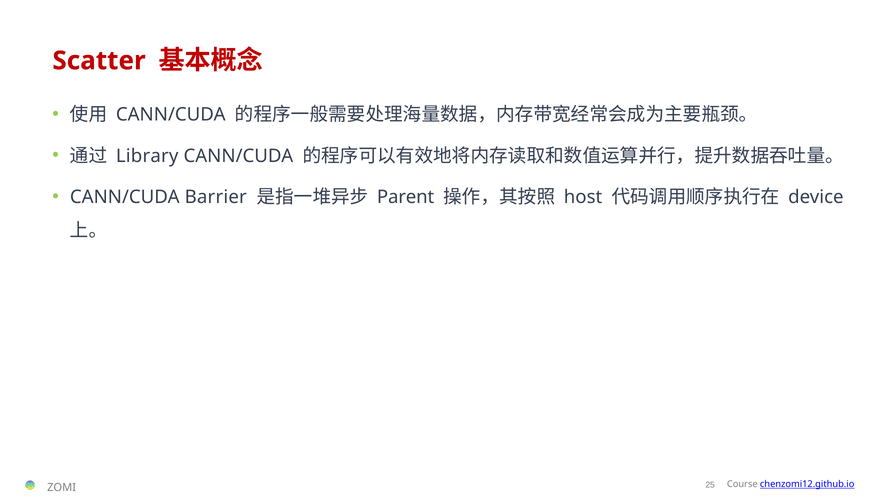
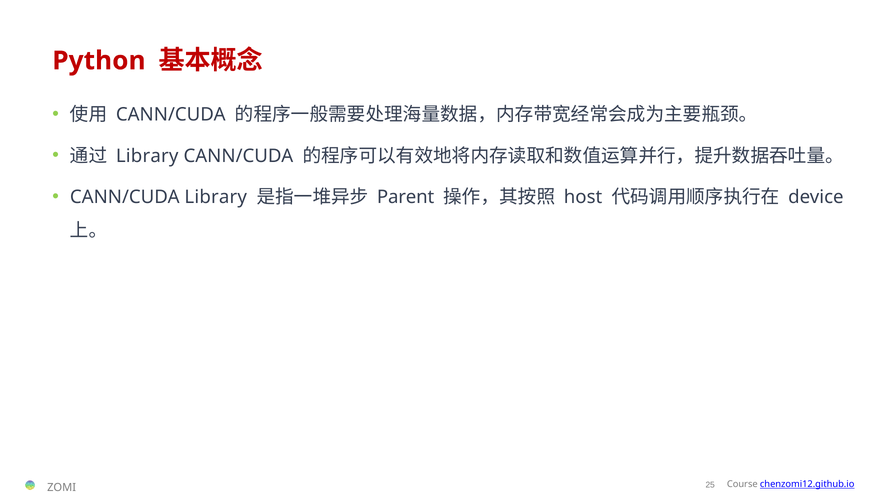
Scatter: Scatter -> Python
CANN/CUDA Barrier: Barrier -> Library
